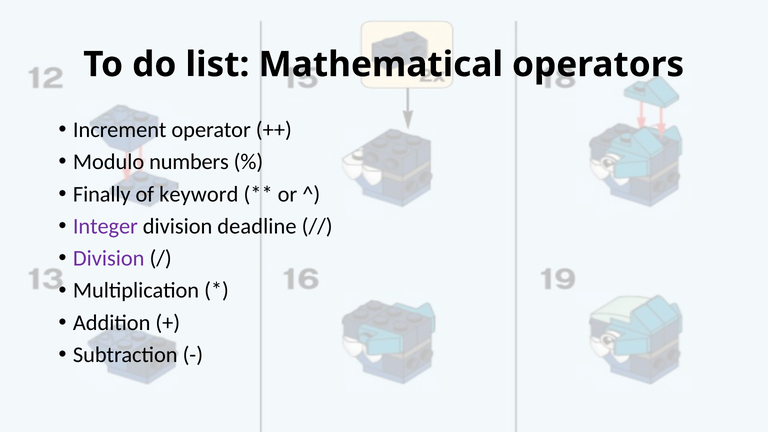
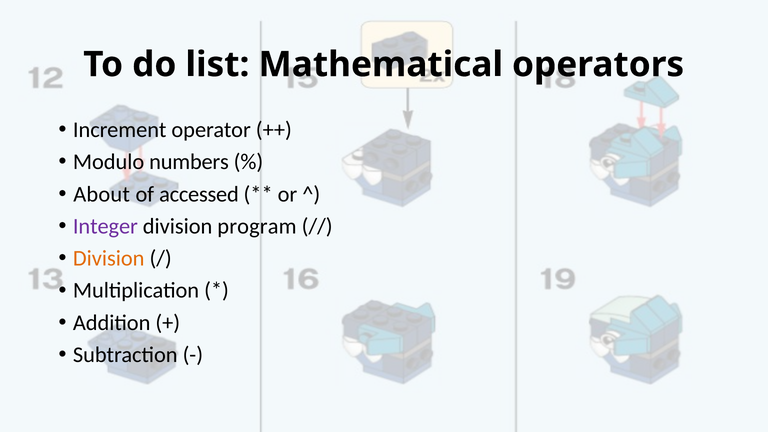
Finally: Finally -> About
keyword: keyword -> accessed
deadline: deadline -> program
Division at (109, 258) colour: purple -> orange
